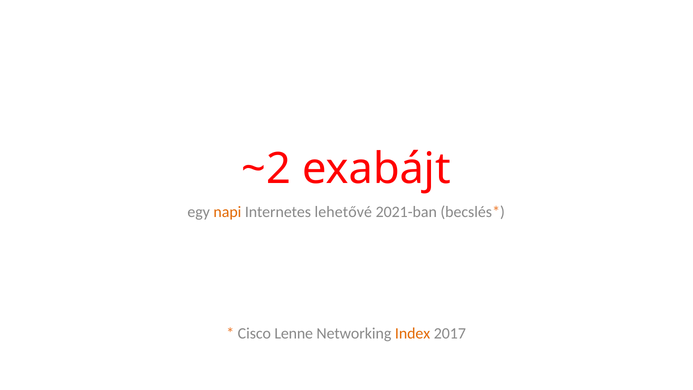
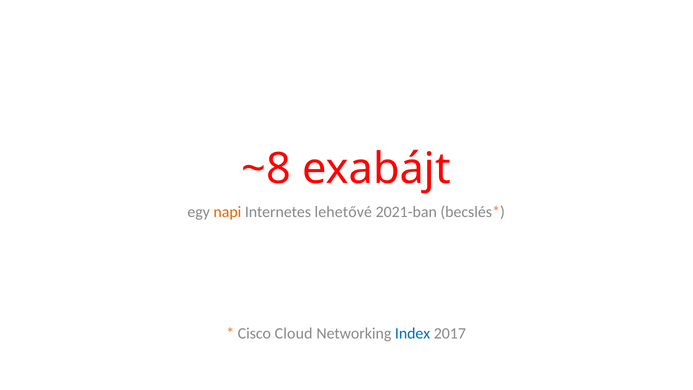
~2: ~2 -> ~8
Lenne: Lenne -> Cloud
Index colour: orange -> blue
